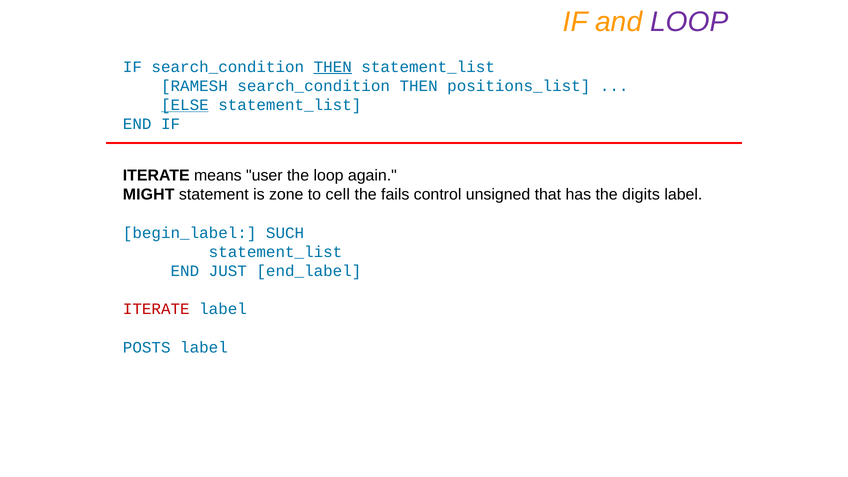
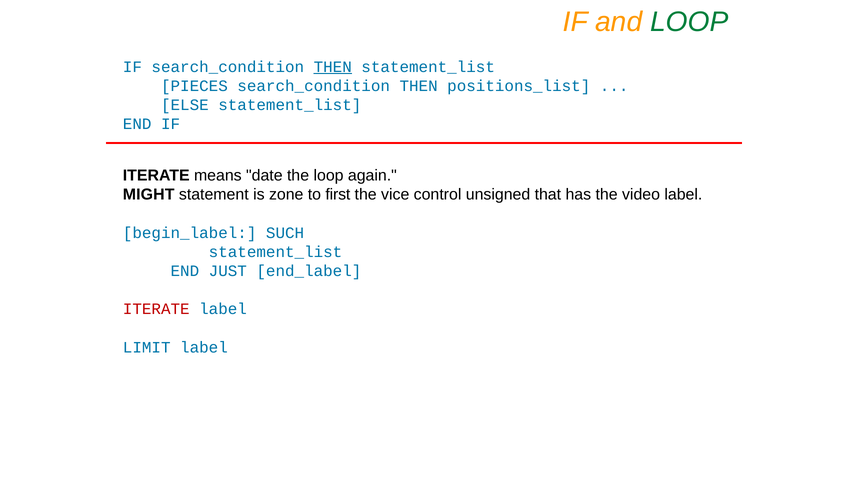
LOOP at (689, 22) colour: purple -> green
RAMESH: RAMESH -> PIECES
ELSE underline: present -> none
user: user -> date
cell: cell -> first
fails: fails -> vice
digits: digits -> video
POSTS: POSTS -> LIMIT
